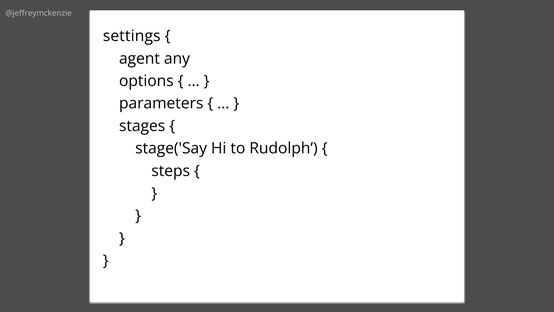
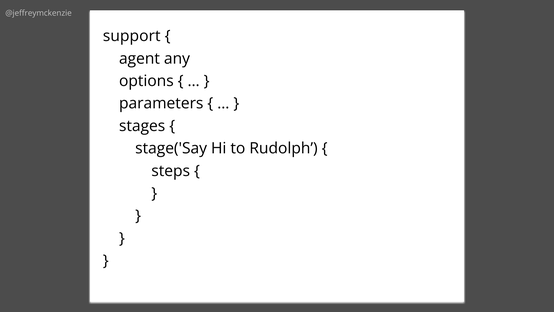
settings: settings -> support
